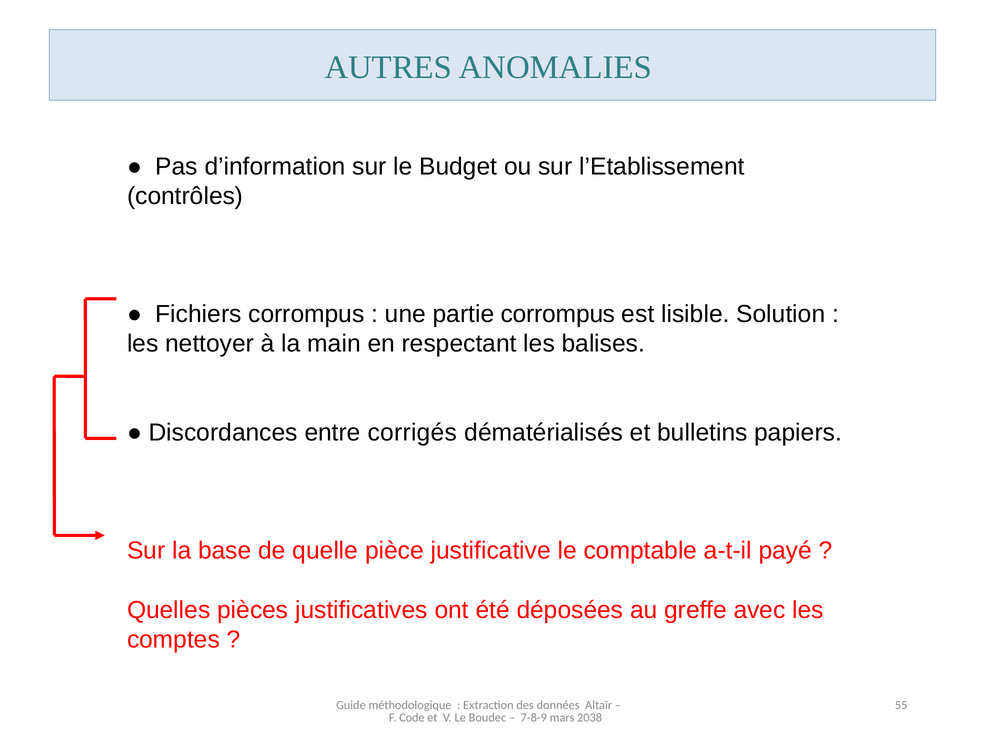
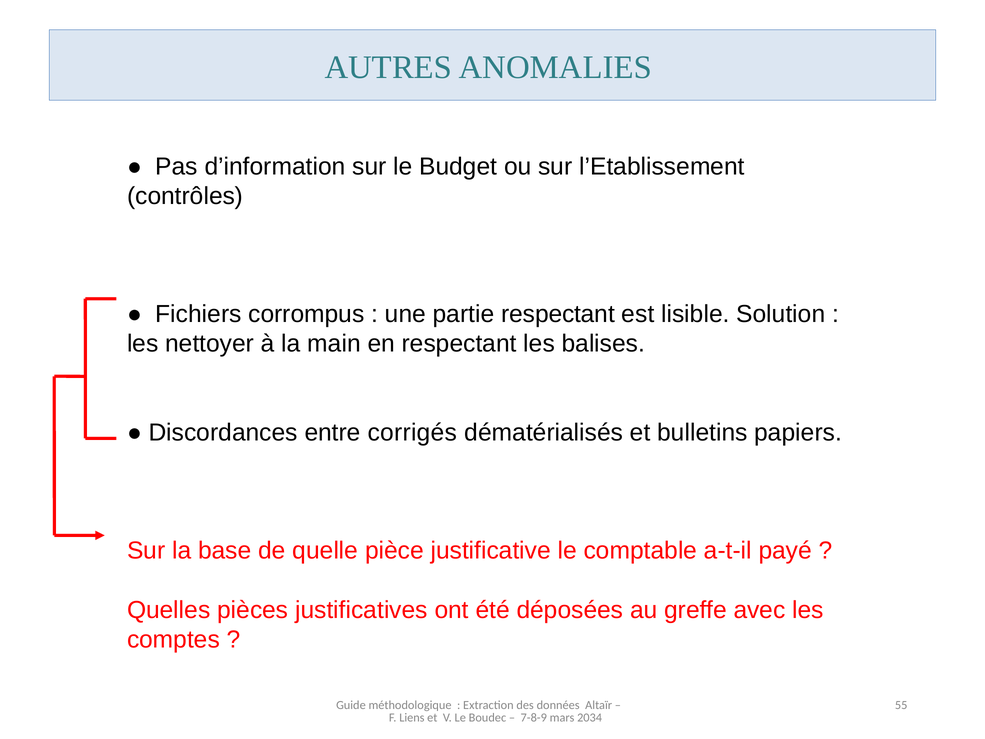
partie corrompus: corrompus -> respectant
Code: Code -> Liens
2038: 2038 -> 2034
